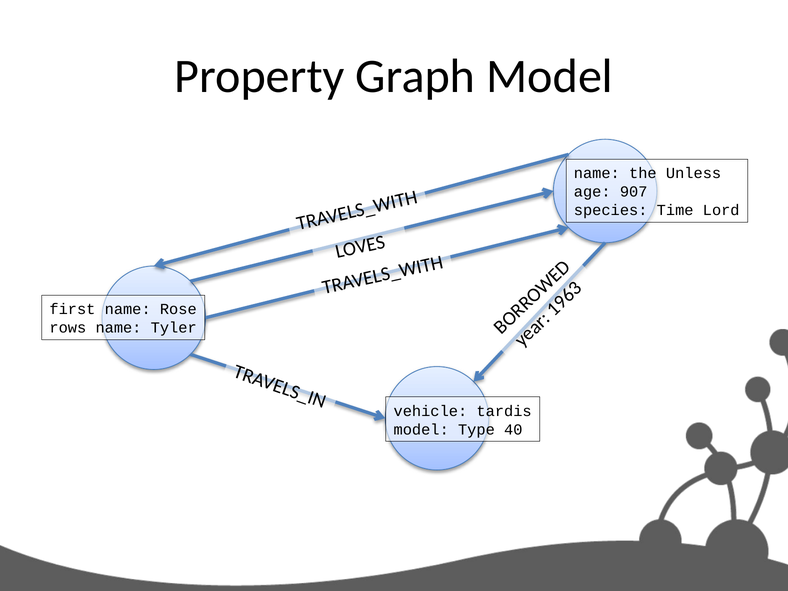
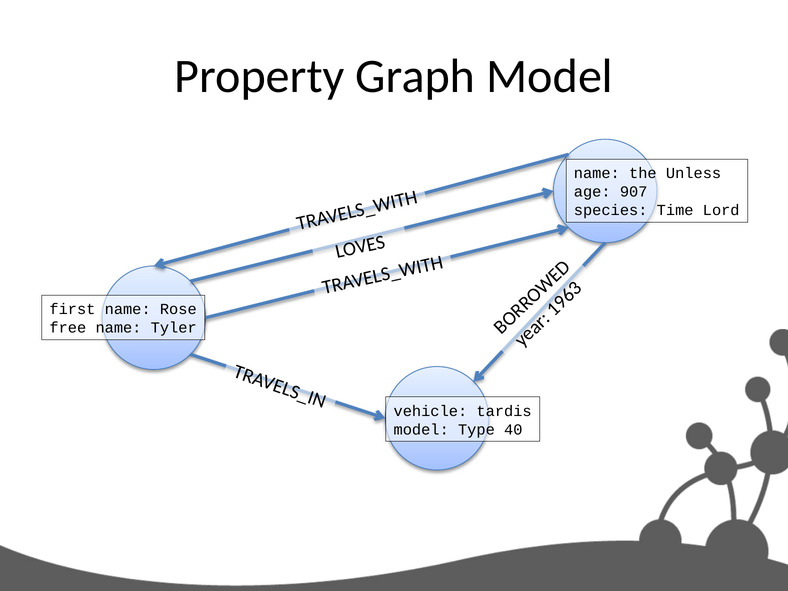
rows: rows -> free
